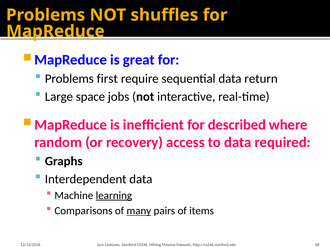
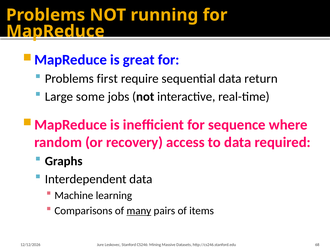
shuffles: shuffles -> running
space: space -> some
described: described -> sequence
learning underline: present -> none
